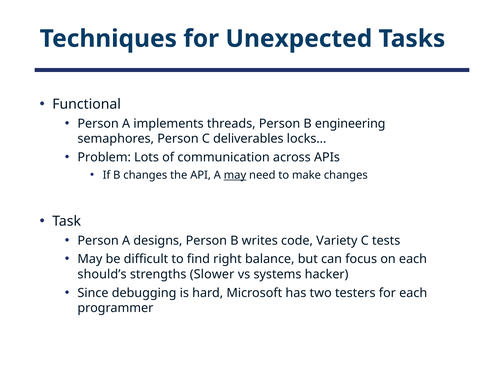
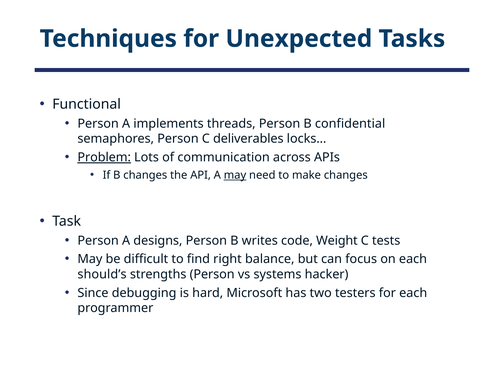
engineering: engineering -> confidential
Problem underline: none -> present
Variety: Variety -> Weight
strengths Slower: Slower -> Person
